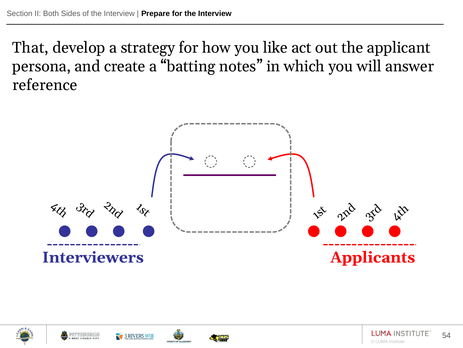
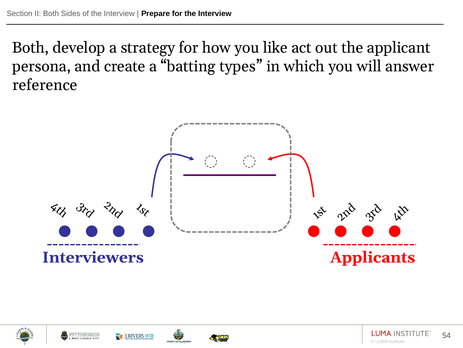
That at (30, 48): That -> Both
notes: notes -> types
